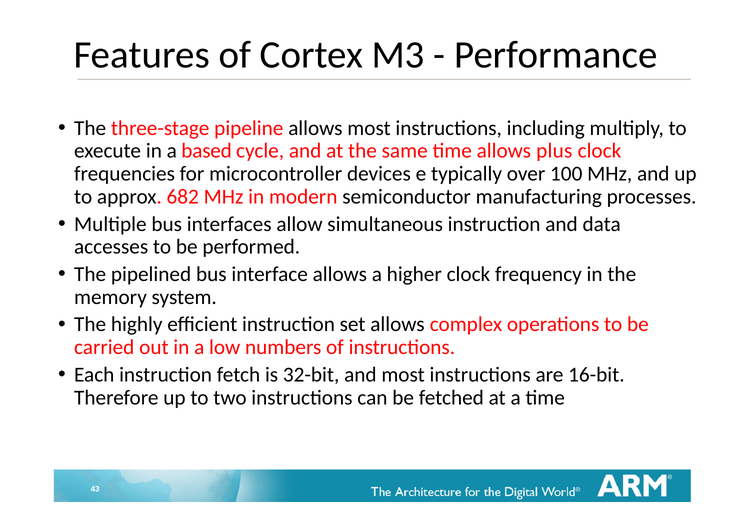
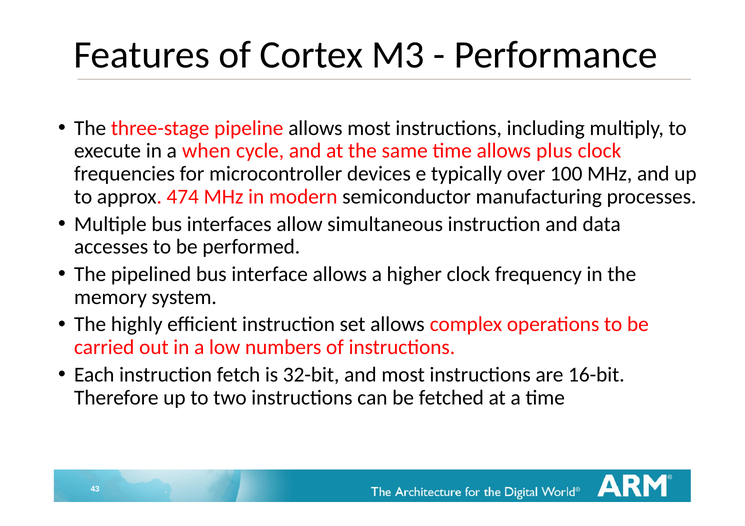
based: based -> when
682: 682 -> 474
